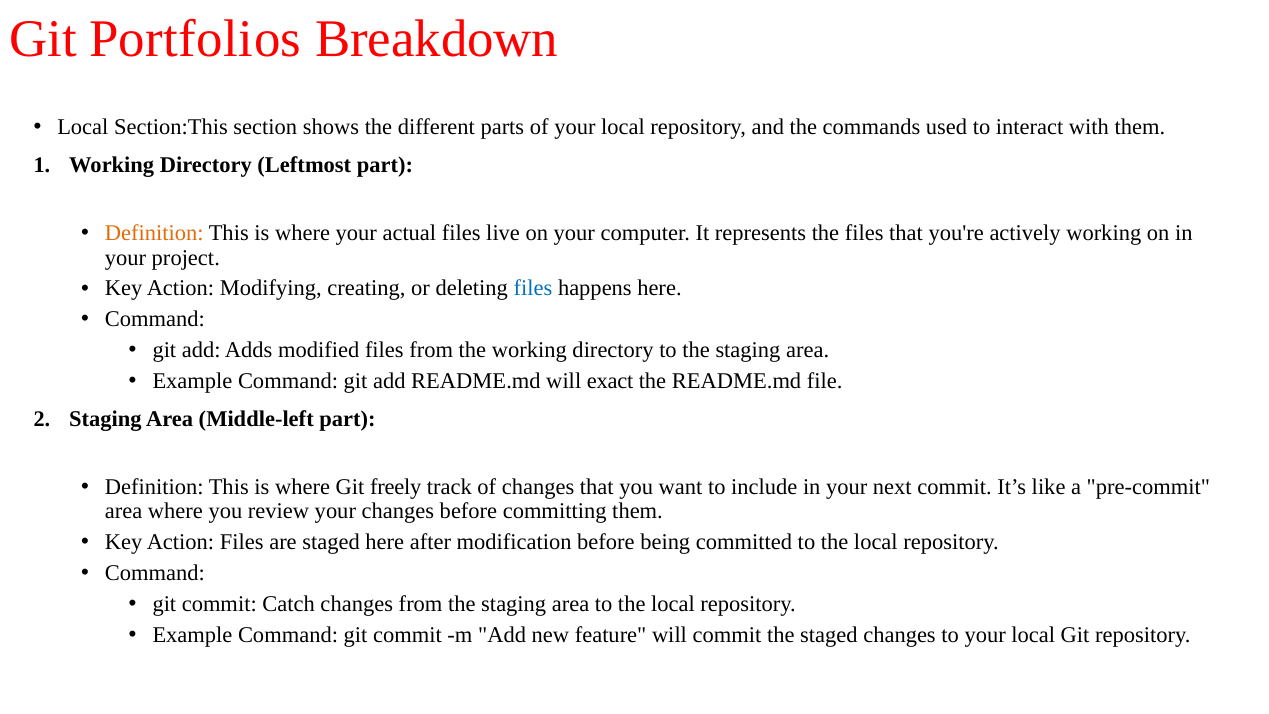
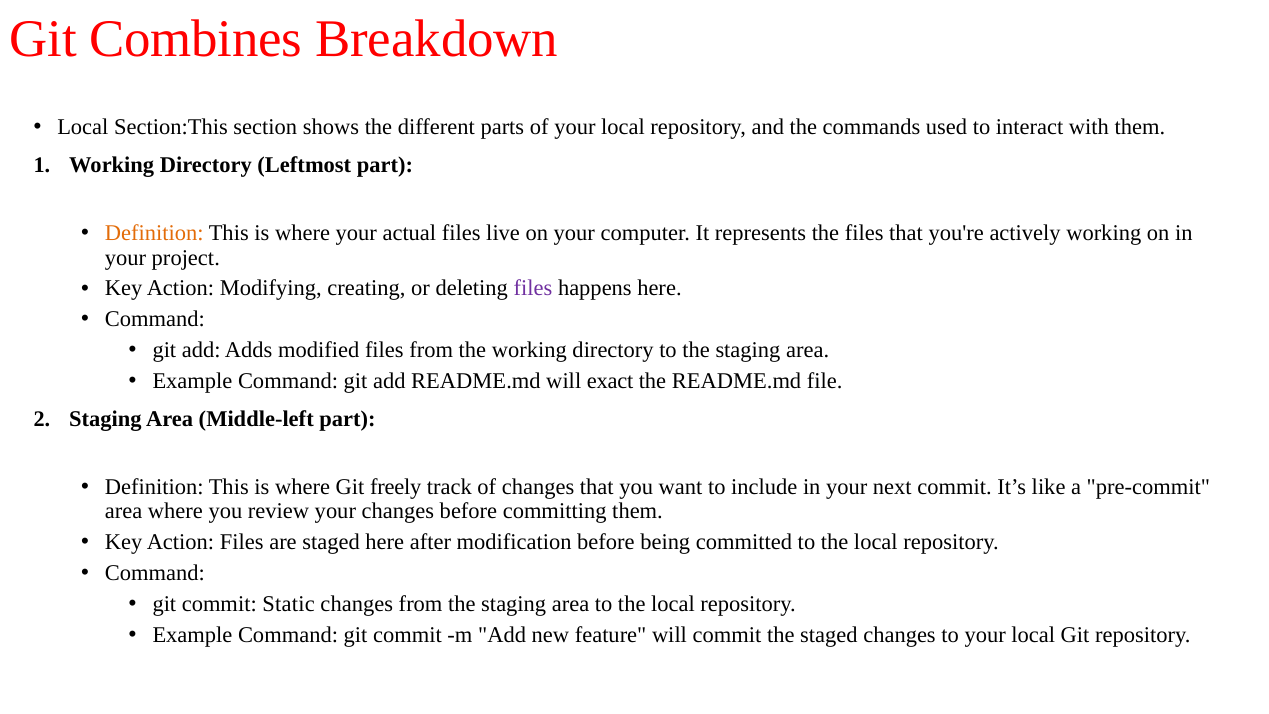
Portfolios: Portfolios -> Combines
files at (533, 288) colour: blue -> purple
Catch: Catch -> Static
